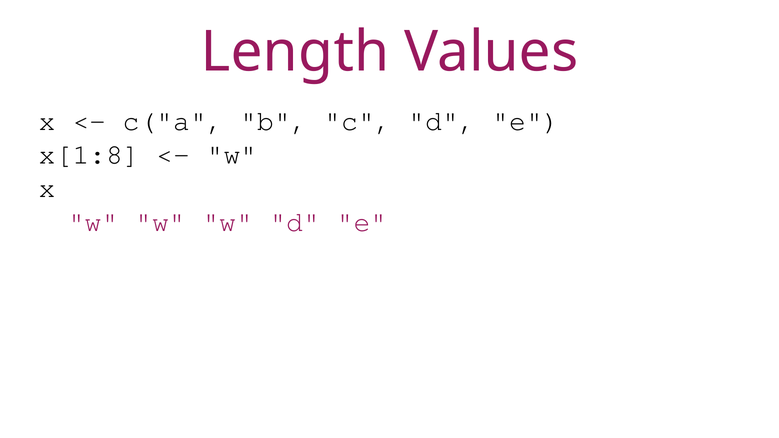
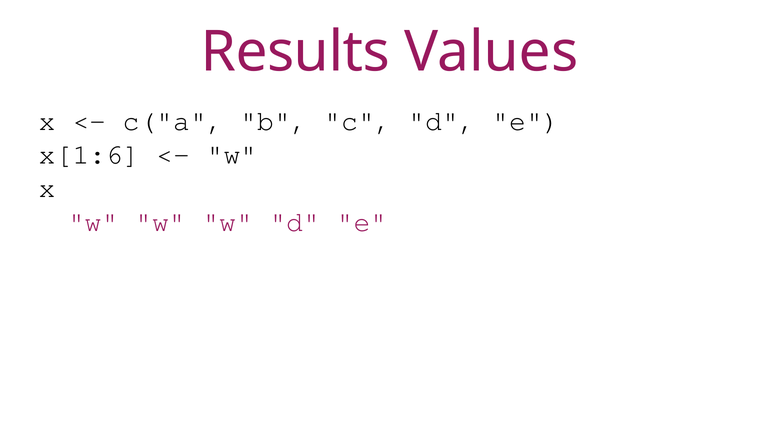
Length: Length -> Results
x[1:8: x[1:8 -> x[1:6
